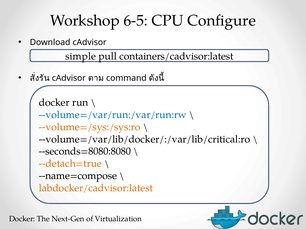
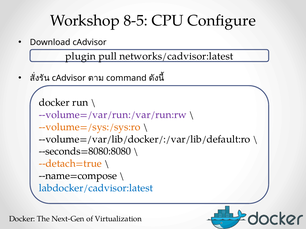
6-5: 6-5 -> 8-5
simple: simple -> plugin
containers/cadvisor:latest: containers/cadvisor:latest -> networks/cadvisor:latest
--volume=/var/run:/var/run:rw colour: blue -> purple
--volume=/var/lib/docker/:/var/lib/critical:ro: --volume=/var/lib/docker/:/var/lib/critical:ro -> --volume=/var/lib/docker/:/var/lib/default:ro
labdocker/cadvisor:latest colour: orange -> blue
